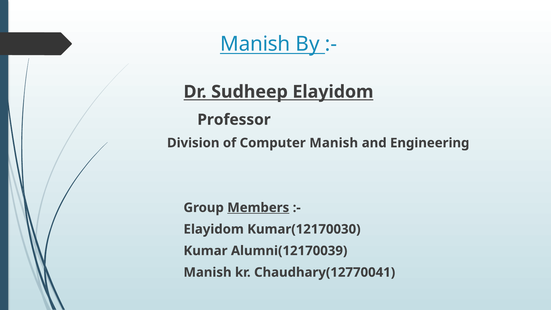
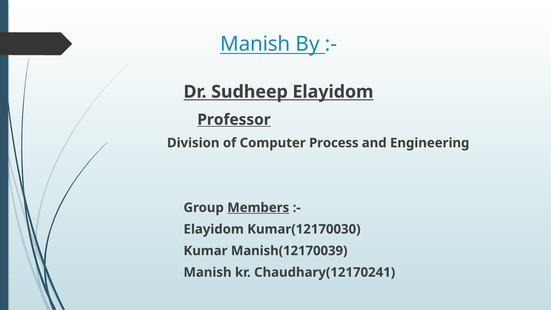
Professor underline: none -> present
Computer Manish: Manish -> Process
Alumni(12170039: Alumni(12170039 -> Manish(12170039
Chaudhary(12770041: Chaudhary(12770041 -> Chaudhary(12170241
